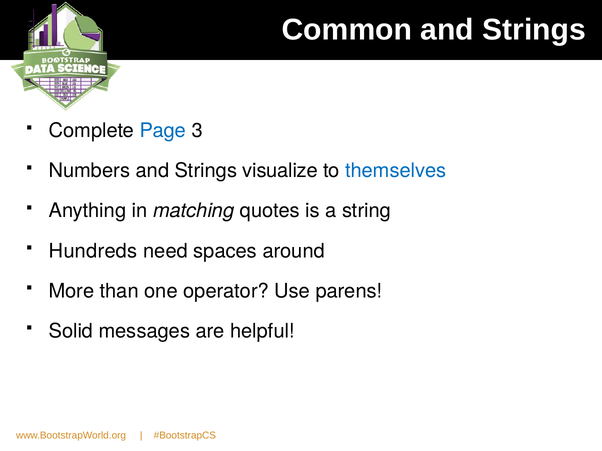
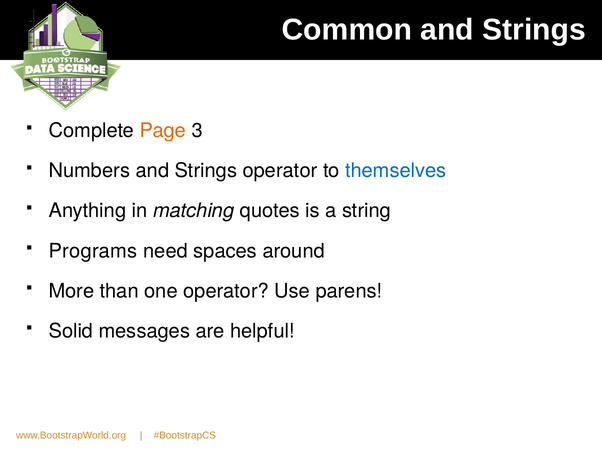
Page colour: blue -> orange
Strings visualize: visualize -> operator
Hundreds: Hundreds -> Programs
